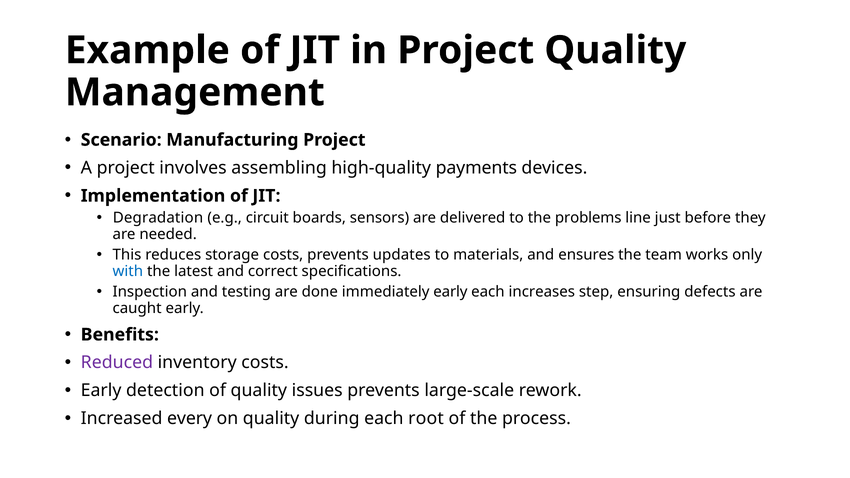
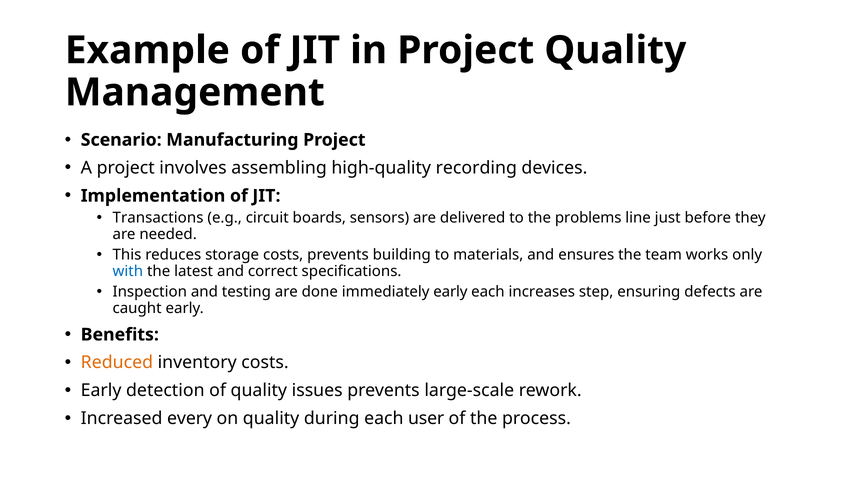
payments: payments -> recording
Degradation: Degradation -> Transactions
updates: updates -> building
Reduced colour: purple -> orange
root: root -> user
